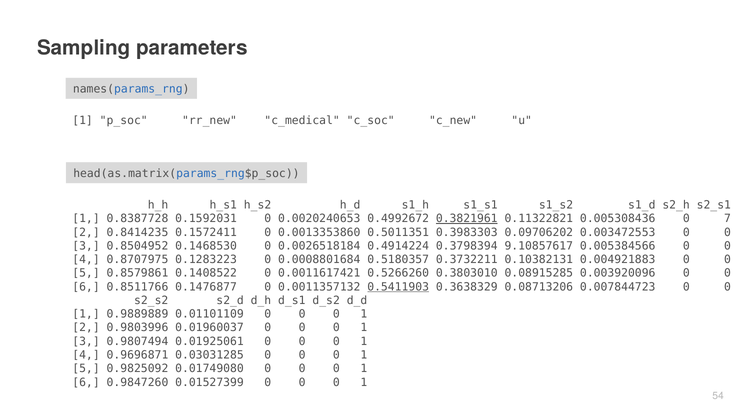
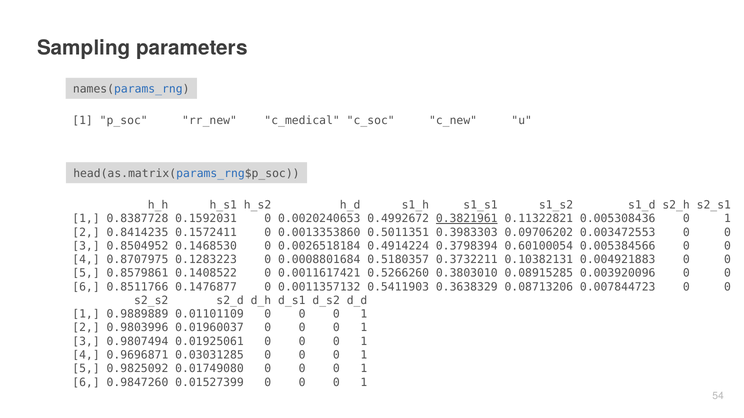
0.005308436 0 7: 7 -> 1
9.10857617: 9.10857617 -> 0.60100054
0.5411903 underline: present -> none
